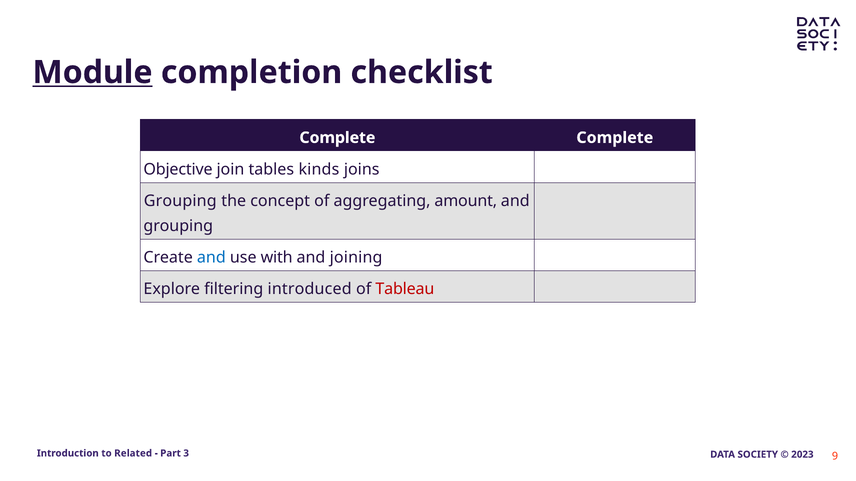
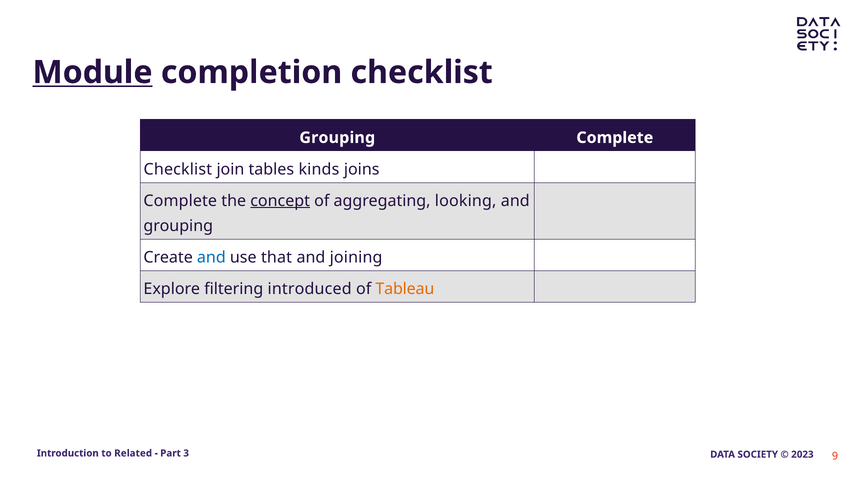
Complete at (337, 138): Complete -> Grouping
Objective at (178, 169): Objective -> Checklist
Grouping at (180, 201): Grouping -> Complete
concept underline: none -> present
amount: amount -> looking
with: with -> that
Tableau colour: red -> orange
